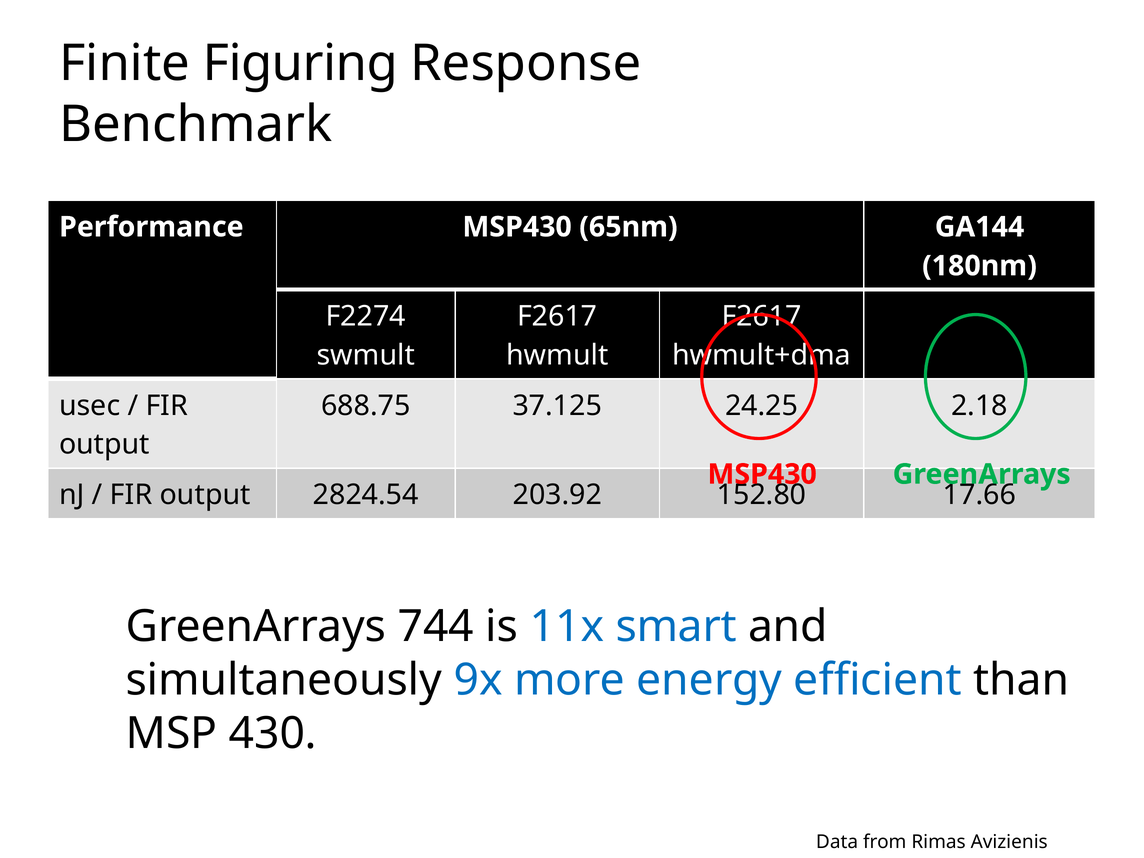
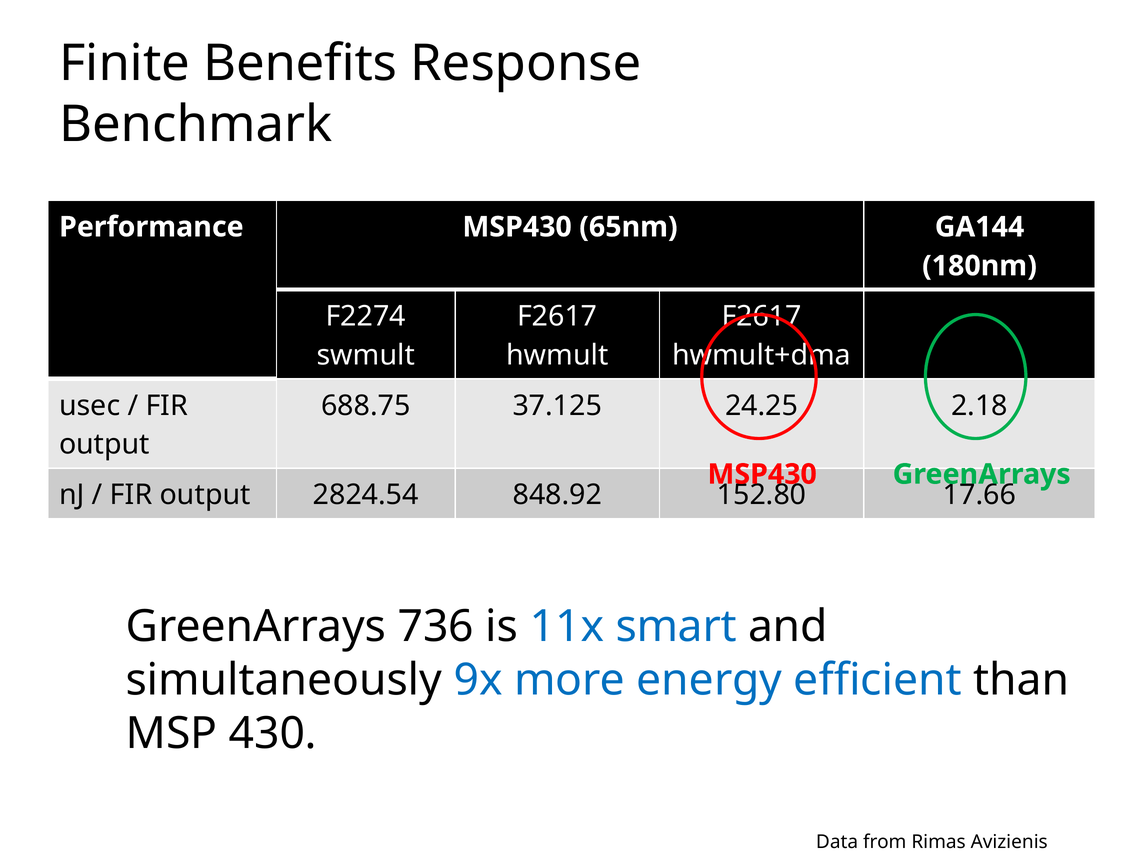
Figuring: Figuring -> Benefits
203.92: 203.92 -> 848.92
744: 744 -> 736
